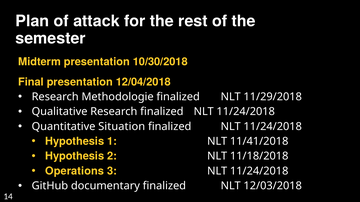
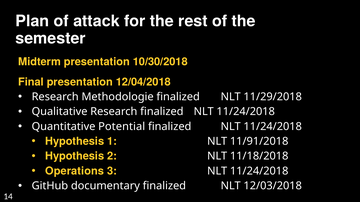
Situation: Situation -> Potential
11/41/2018: 11/41/2018 -> 11/91/2018
